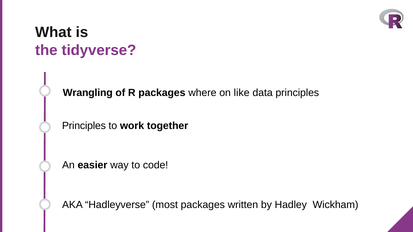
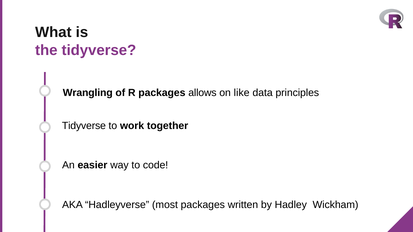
where: where -> allows
Principles at (84, 126): Principles -> Tidyverse
